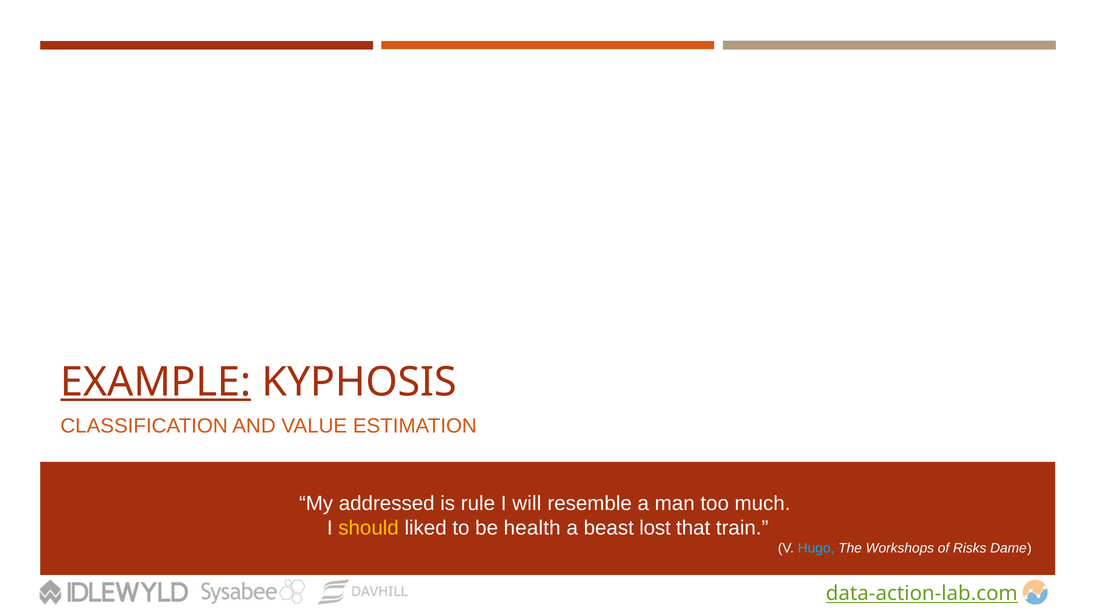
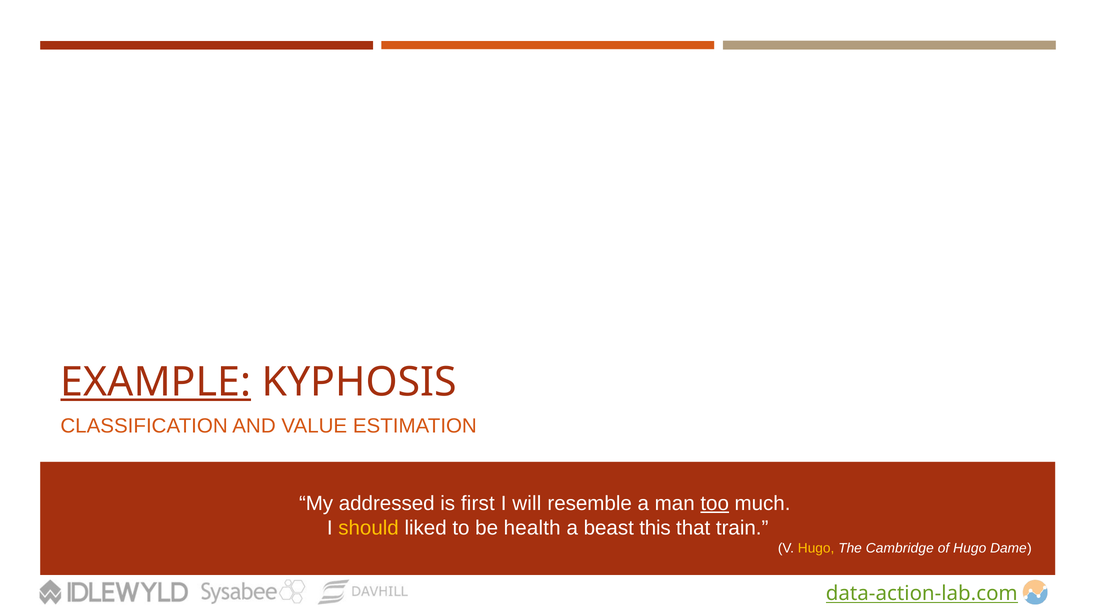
rule: rule -> first
too underline: none -> present
lost: lost -> this
Hugo at (816, 549) colour: light blue -> yellow
Workshops: Workshops -> Cambridge
of Risks: Risks -> Hugo
